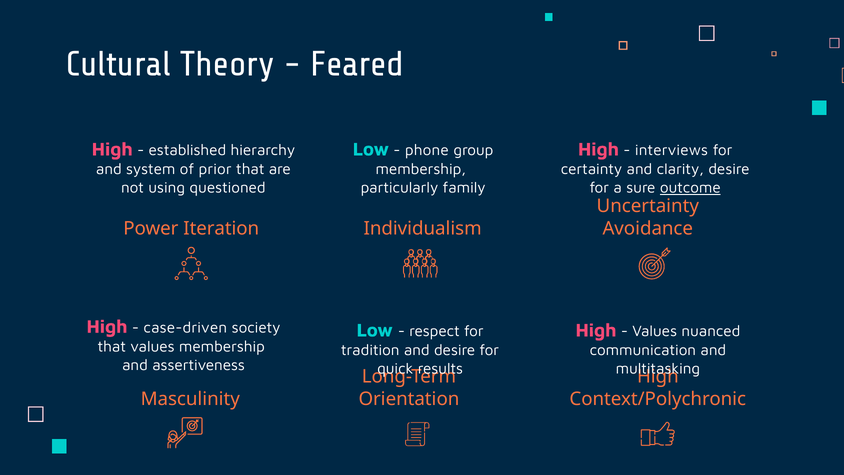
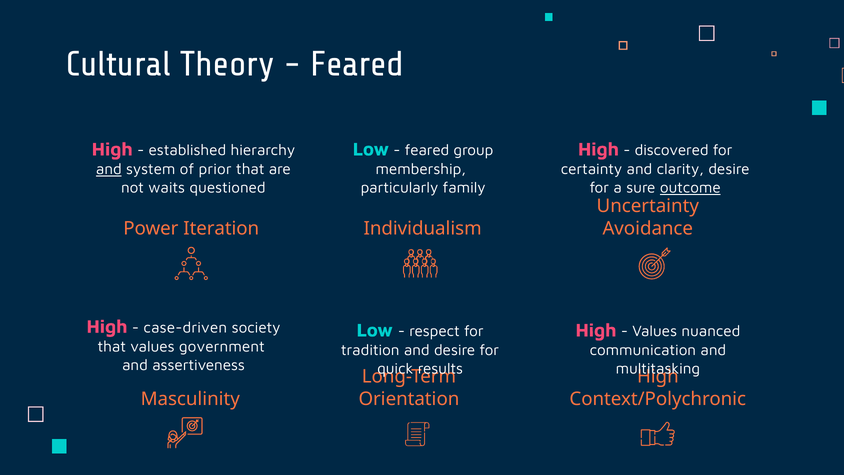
phone at (427, 150): phone -> feared
interviews: interviews -> discovered
and at (109, 169) underline: none -> present
using: using -> waits
values membership: membership -> government
